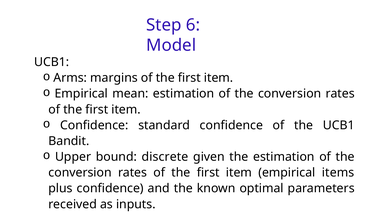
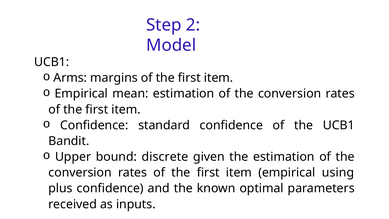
6: 6 -> 2
items: items -> using
